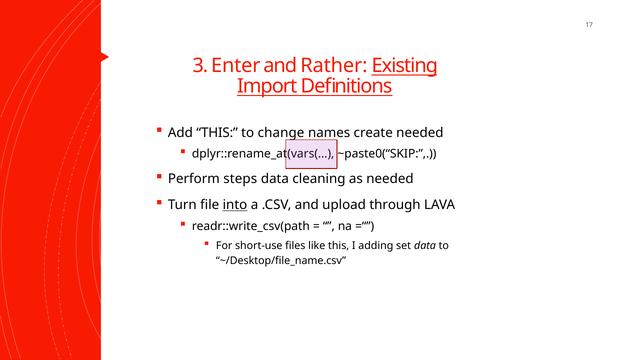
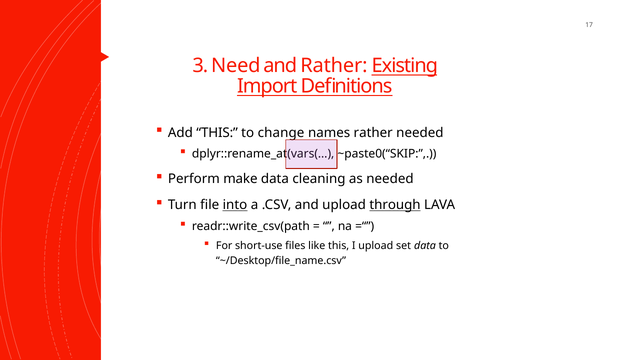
Enter: Enter -> Need
create at (373, 133): create -> rather
steps: steps -> make
through underline: none -> present
I adding: adding -> upload
